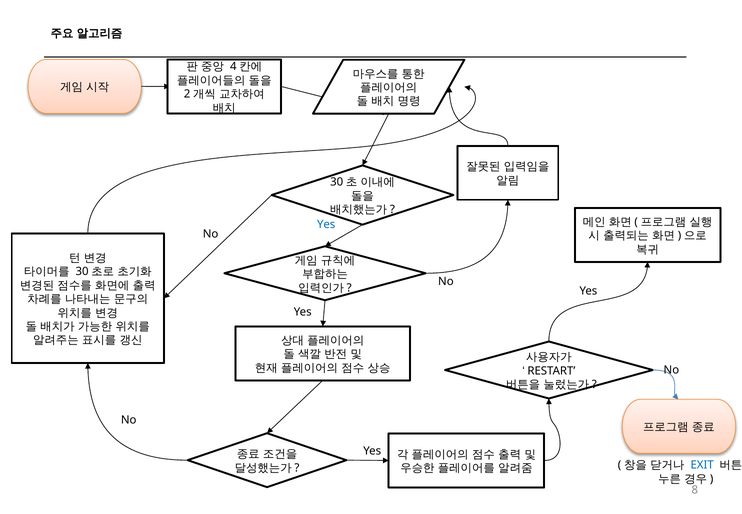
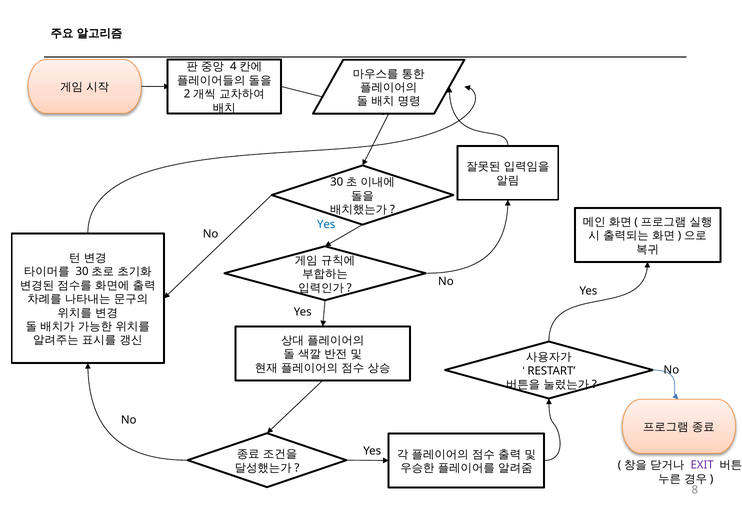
EXIT colour: blue -> purple
